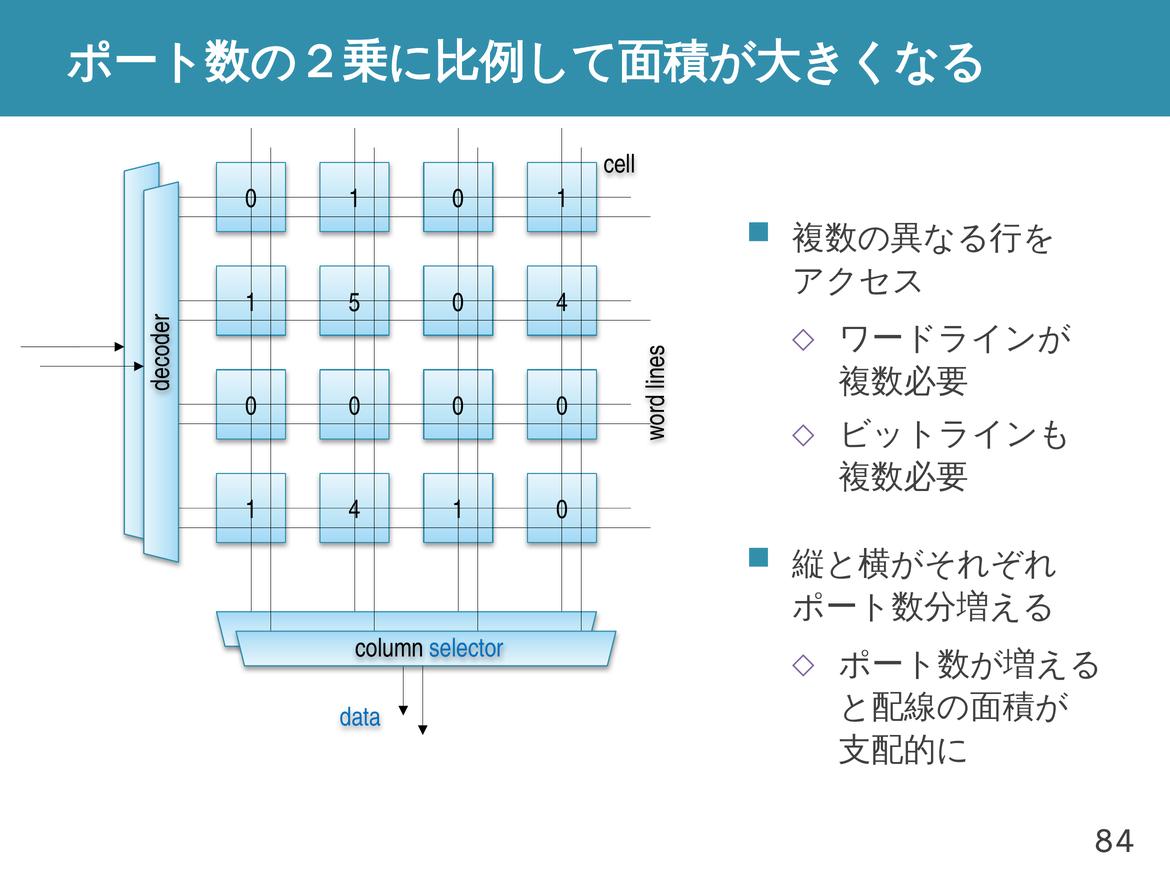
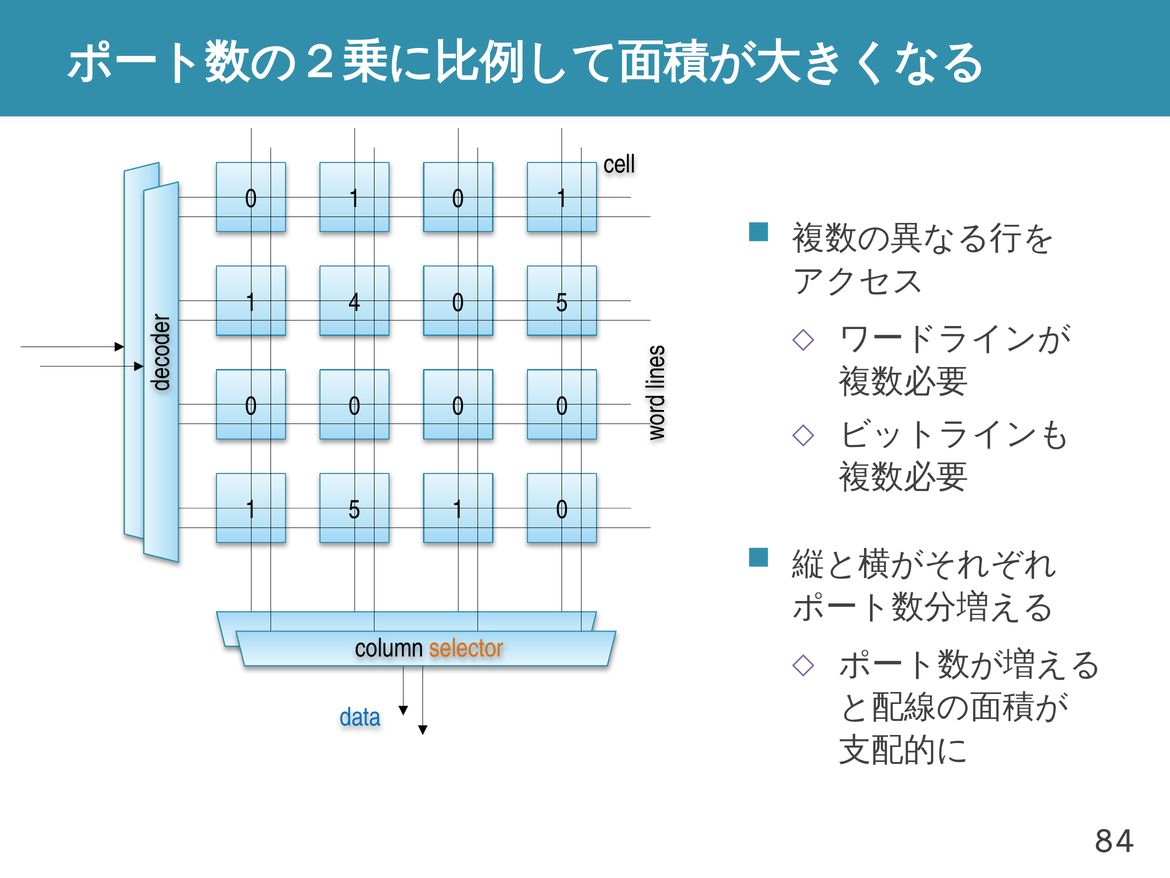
5: 5 -> 4
0 4: 4 -> 5
1 4: 4 -> 5
selector colour: blue -> orange
